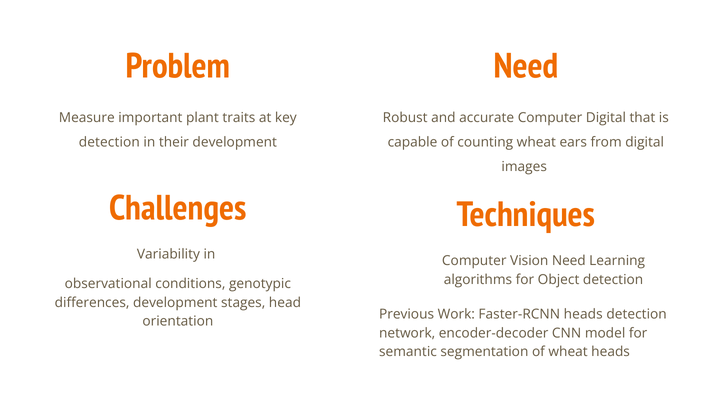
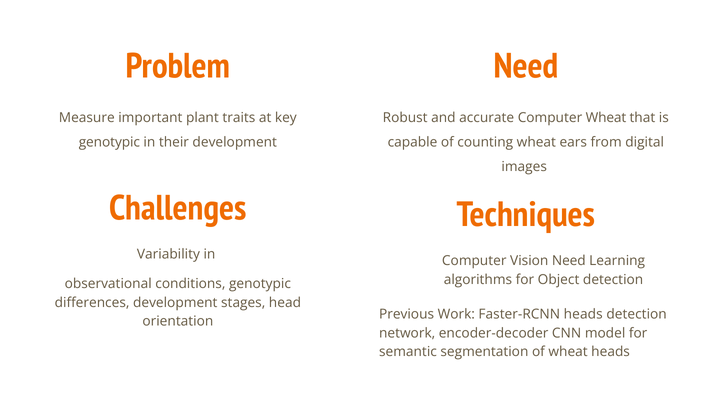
Computer Digital: Digital -> Wheat
detection at (109, 142): detection -> genotypic
